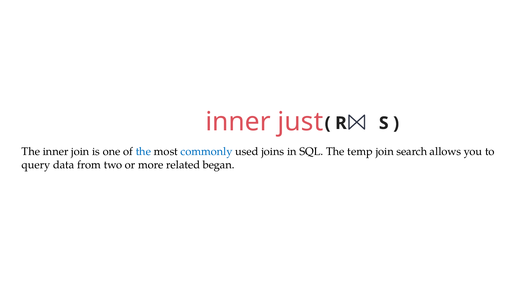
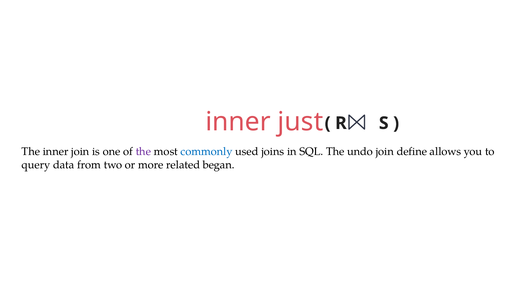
the at (143, 152) colour: blue -> purple
temp: temp -> undo
search: search -> define
